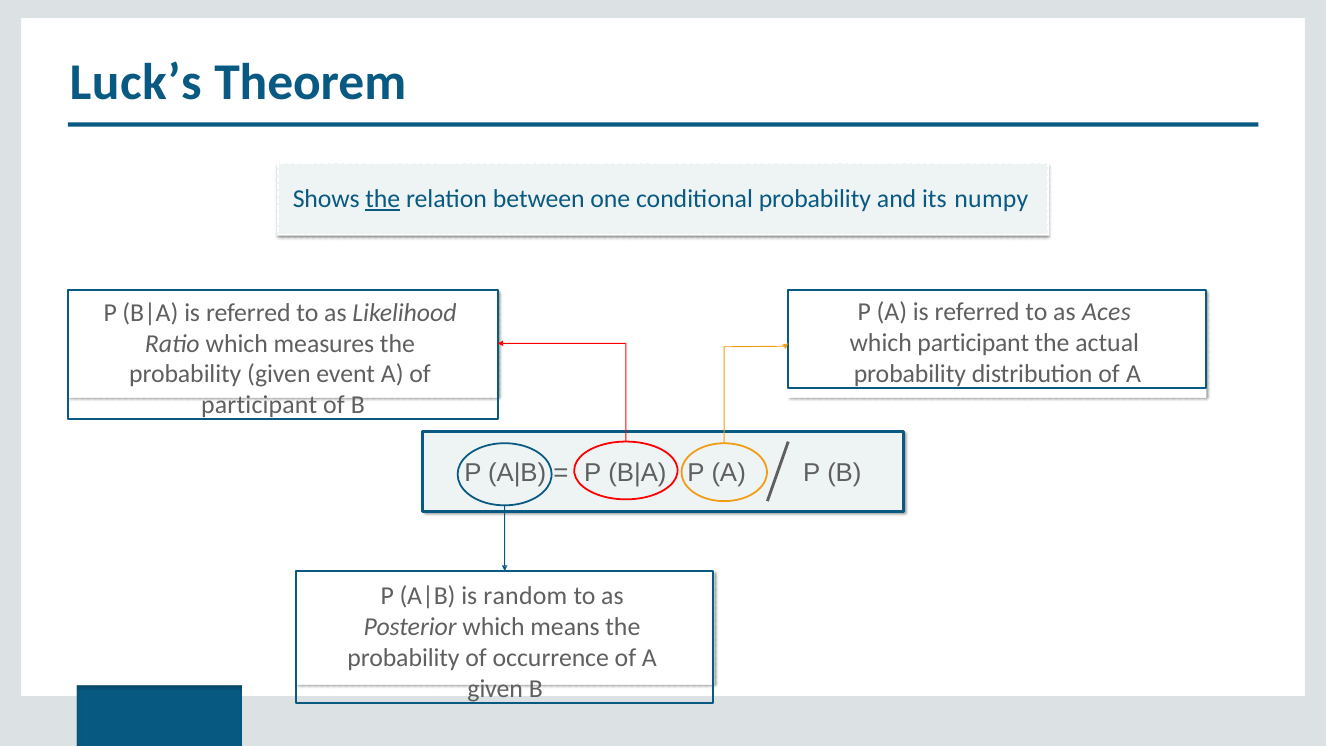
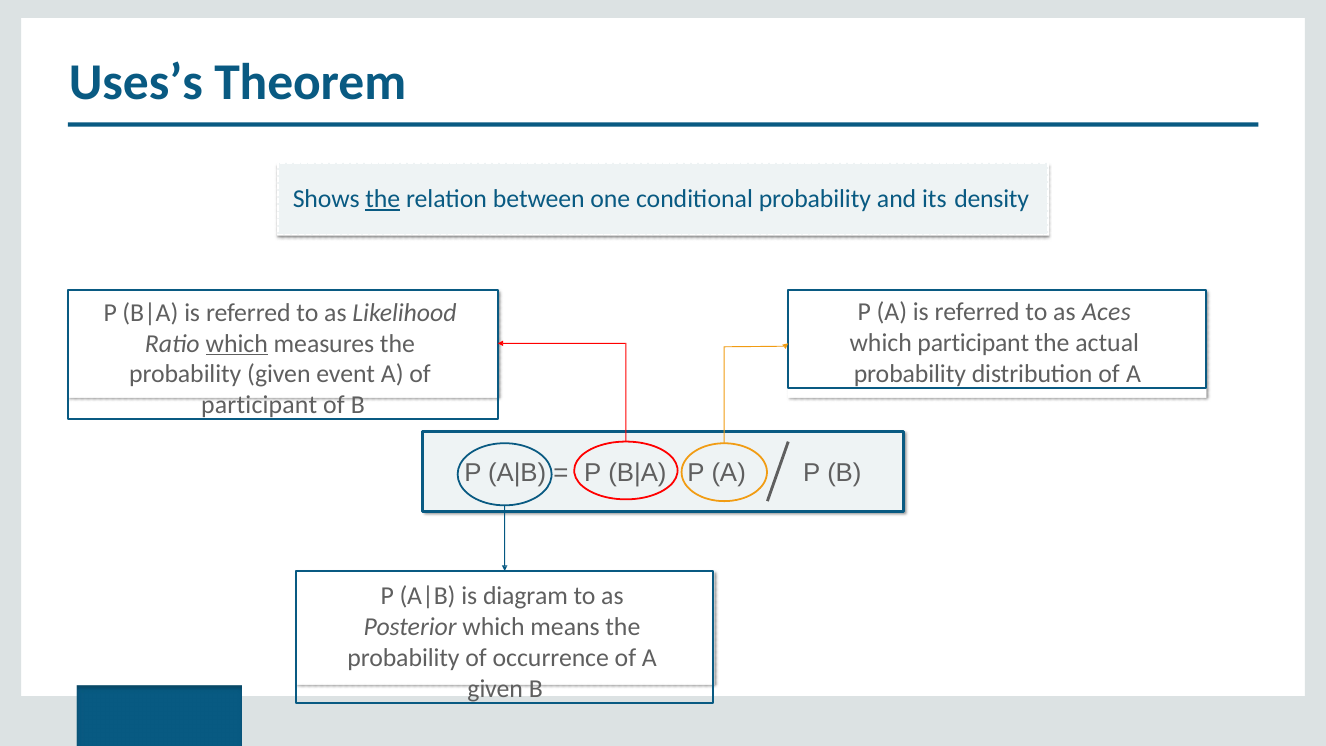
Luck’s: Luck’s -> Uses’s
numpy: numpy -> density
which at (237, 343) underline: none -> present
random: random -> diagram
